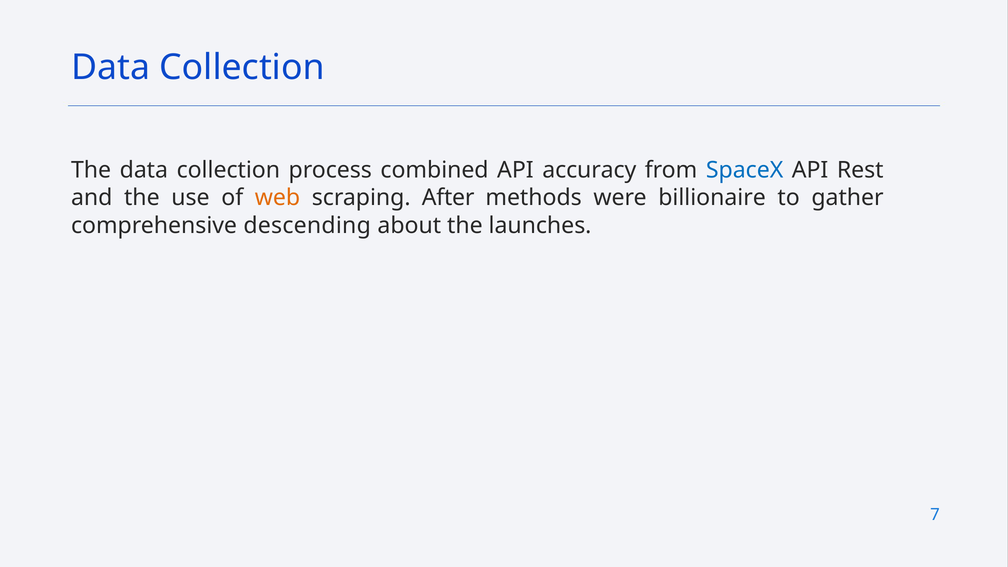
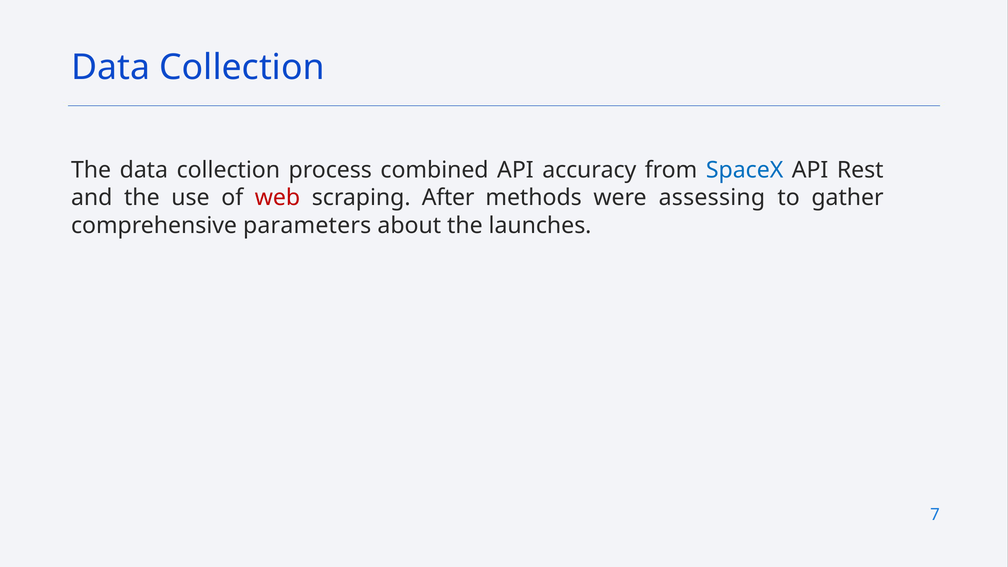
web colour: orange -> red
billionaire: billionaire -> assessing
descending: descending -> parameters
